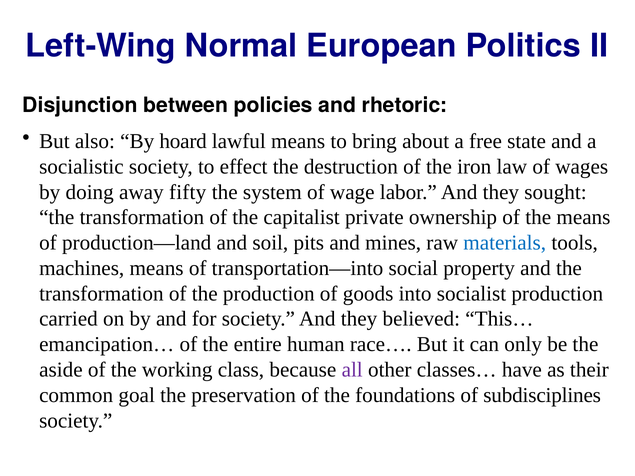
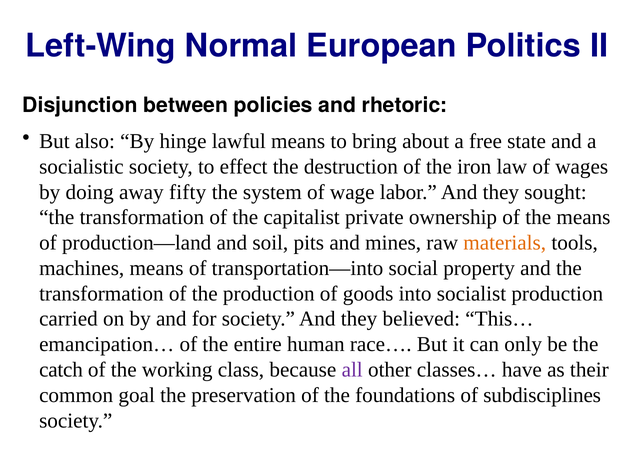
hoard: hoard -> hinge
materials colour: blue -> orange
aside: aside -> catch
